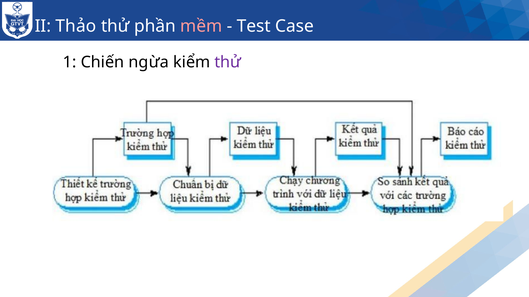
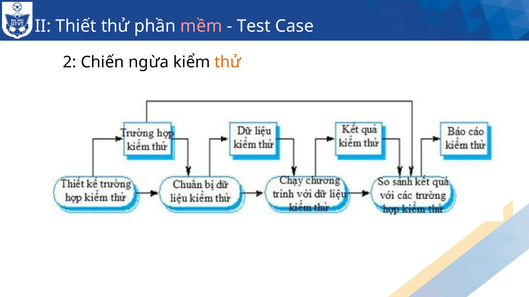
Thảo: Thảo -> Thiết
1: 1 -> 2
thử at (228, 62) colour: purple -> orange
